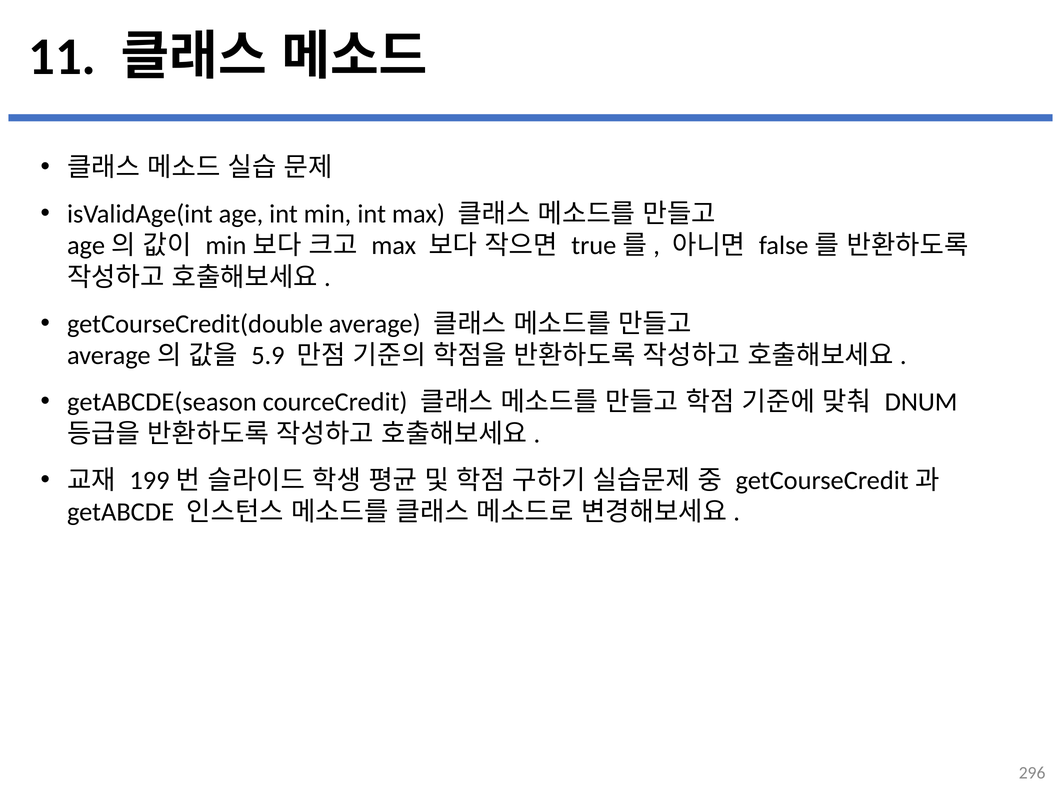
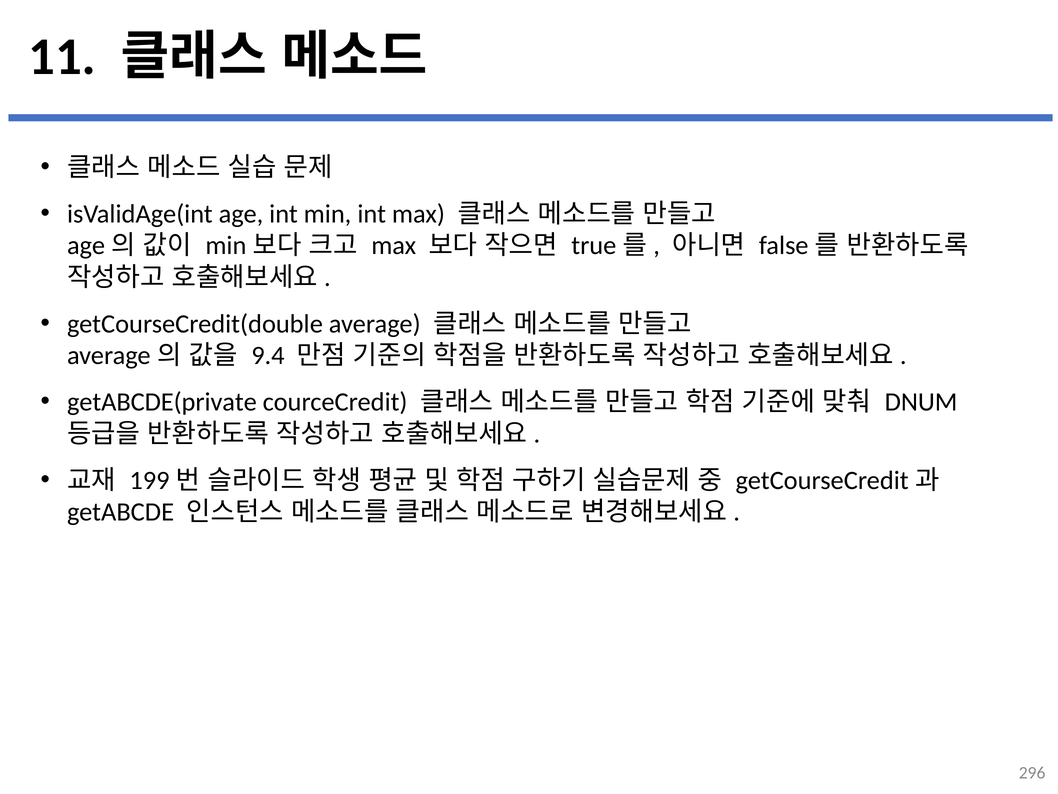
5.9: 5.9 -> 9.4
getABCDE(season: getABCDE(season -> getABCDE(private
